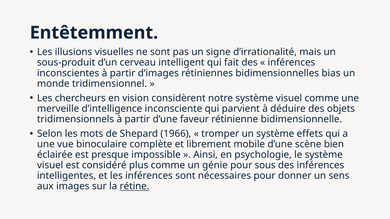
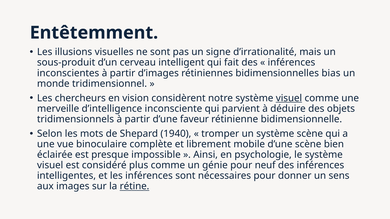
visuel at (289, 98) underline: none -> present
1966: 1966 -> 1940
système effets: effets -> scène
sous: sous -> neuf
